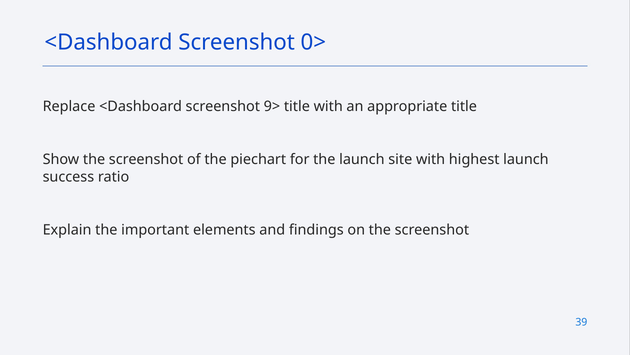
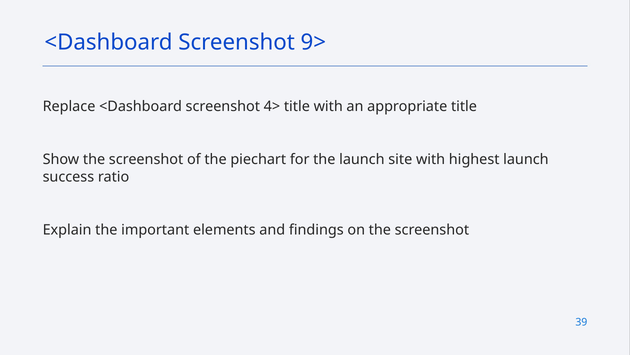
0>: 0> -> 9>
9>: 9> -> 4>
